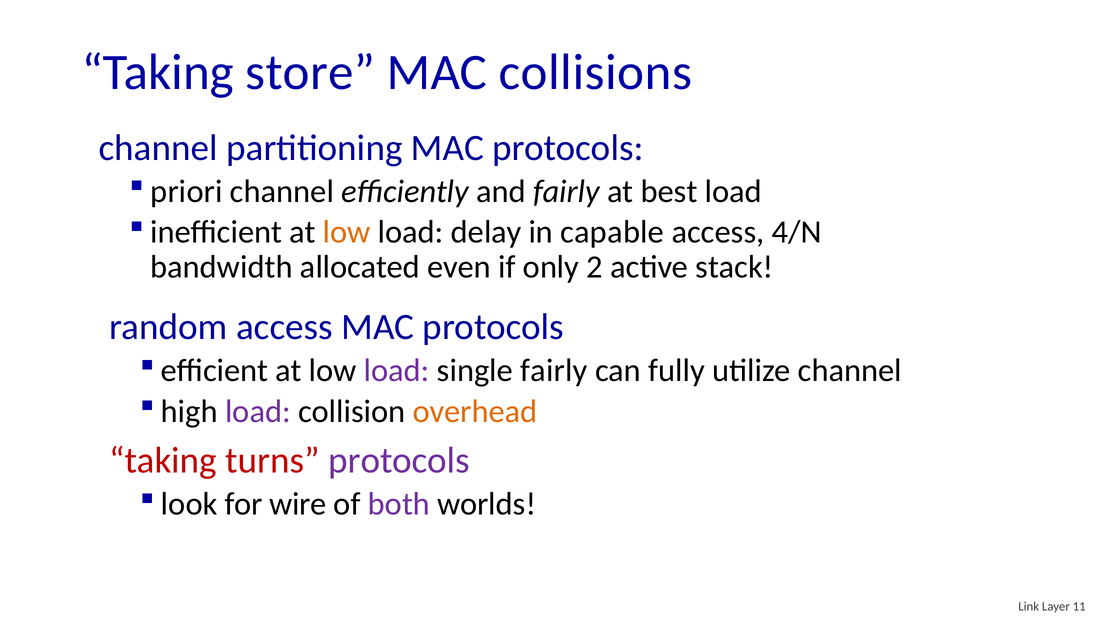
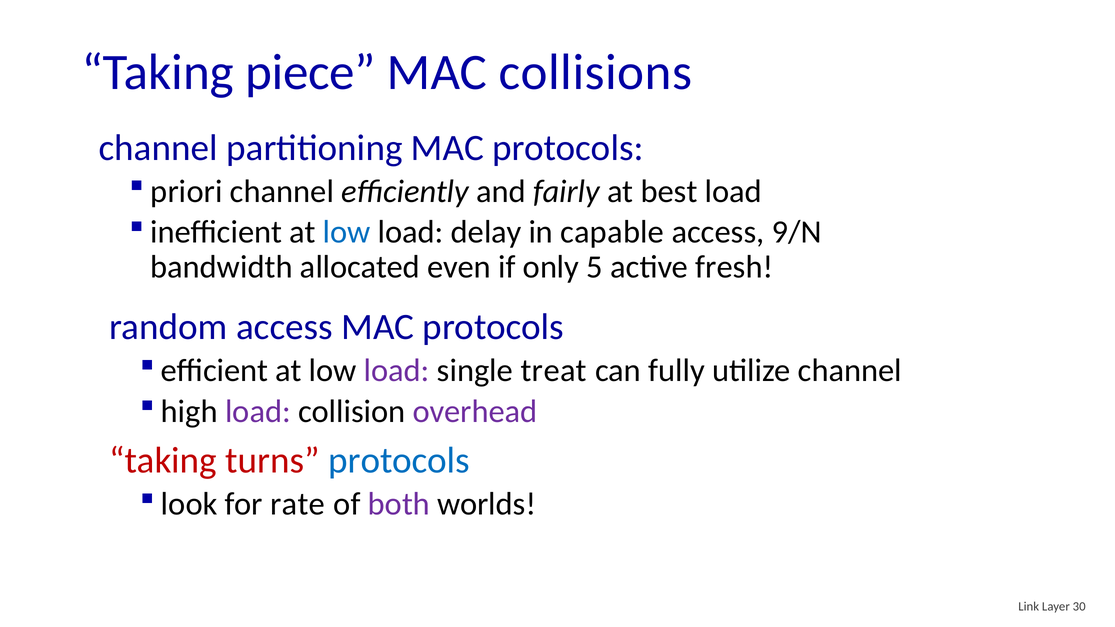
store: store -> piece
low at (347, 232) colour: orange -> blue
4/N: 4/N -> 9/N
2: 2 -> 5
stack: stack -> fresh
single fairly: fairly -> treat
overhead colour: orange -> purple
protocols at (399, 461) colour: purple -> blue
wire: wire -> rate
11: 11 -> 30
